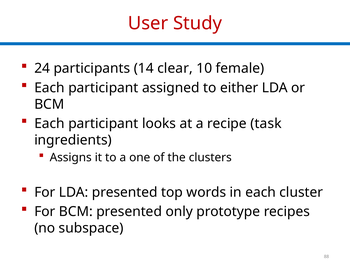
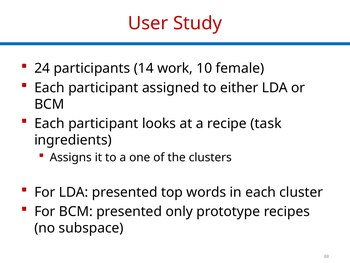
clear: clear -> work
